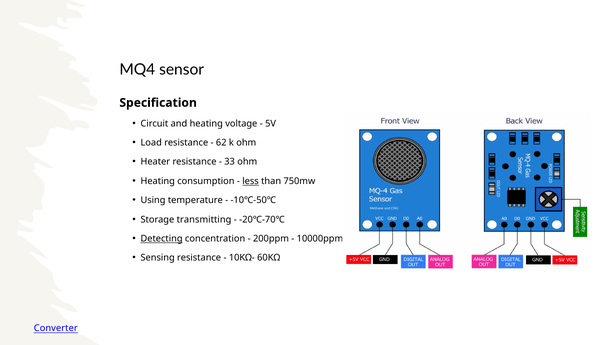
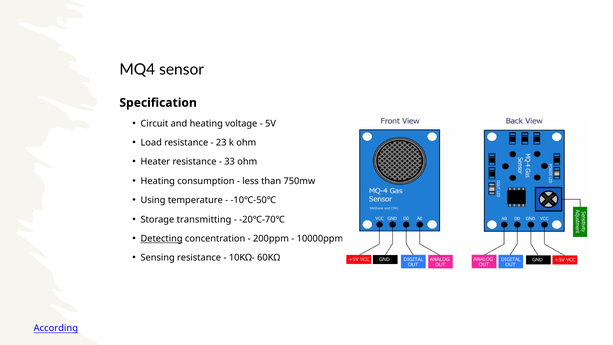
62: 62 -> 23
less underline: present -> none
Converter: Converter -> According
